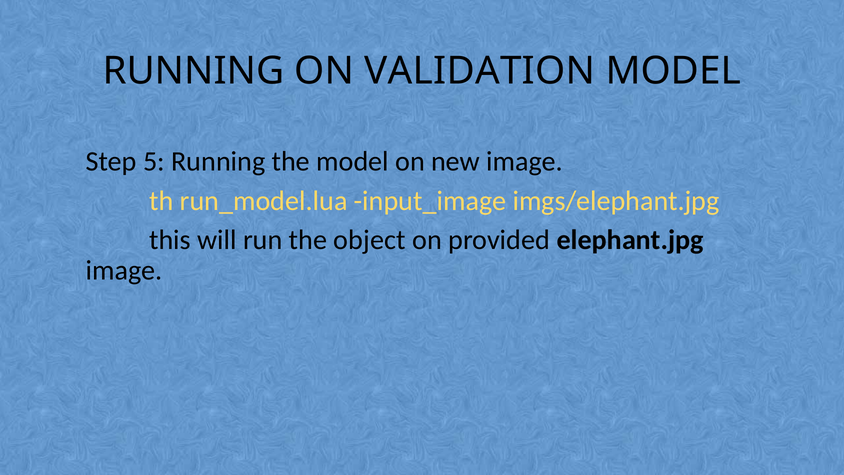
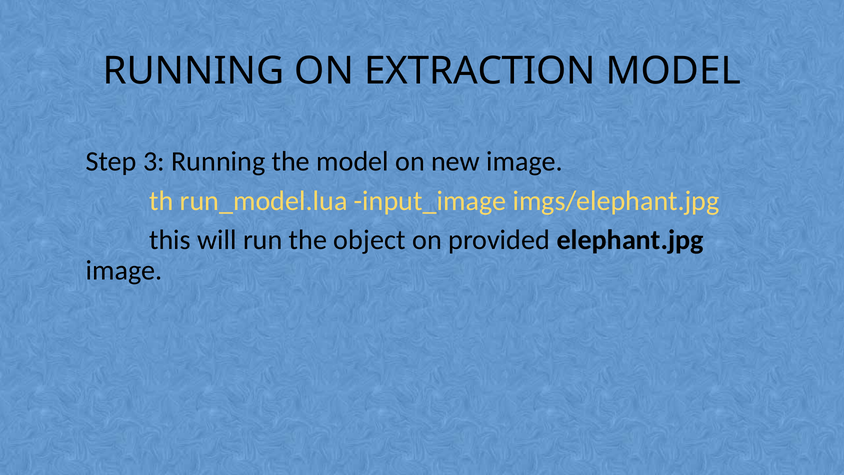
VALIDATION: VALIDATION -> EXTRACTION
5: 5 -> 3
